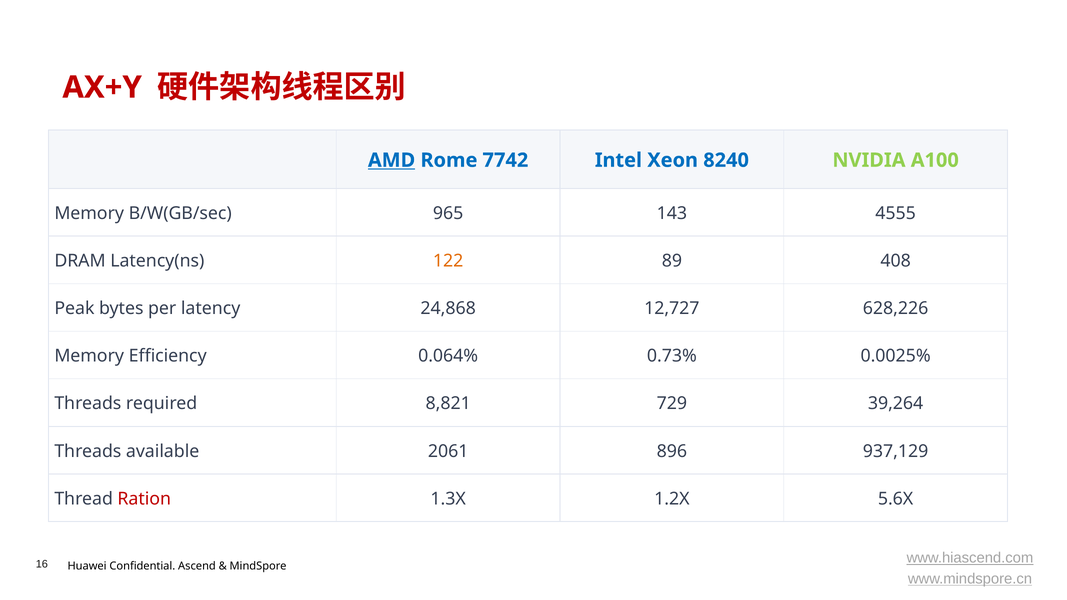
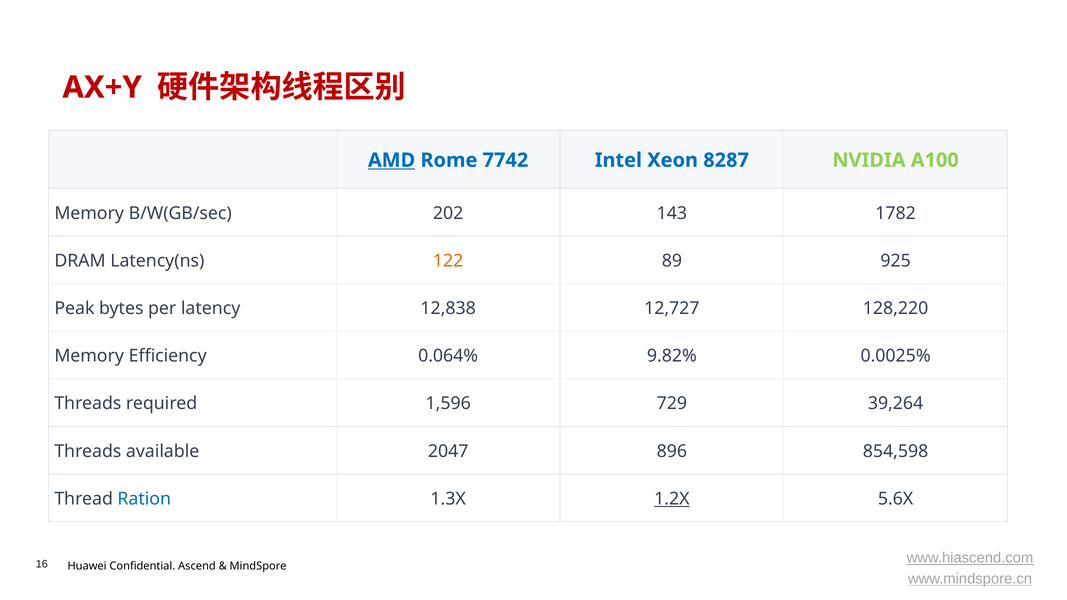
8240: 8240 -> 8287
965: 965 -> 202
4555: 4555 -> 1782
408: 408 -> 925
24,868: 24,868 -> 12,838
628,226: 628,226 -> 128,220
0.73%: 0.73% -> 9.82%
8,821: 8,821 -> 1,596
2061: 2061 -> 2047
937,129: 937,129 -> 854,598
Ration colour: red -> blue
1.2X underline: none -> present
